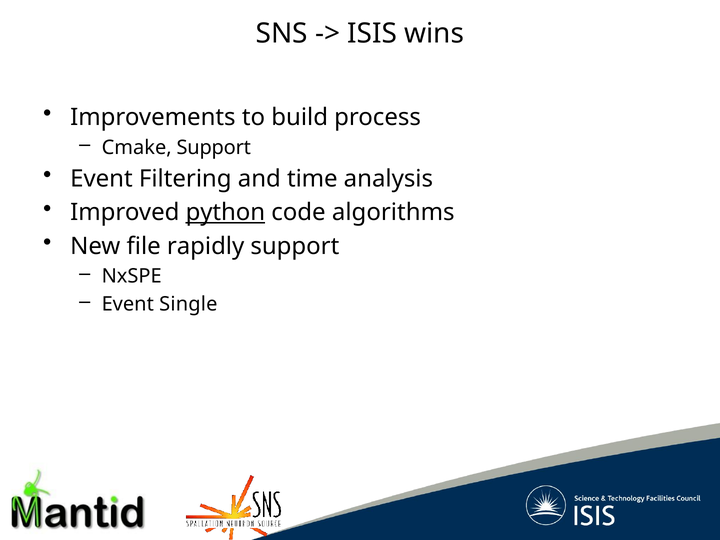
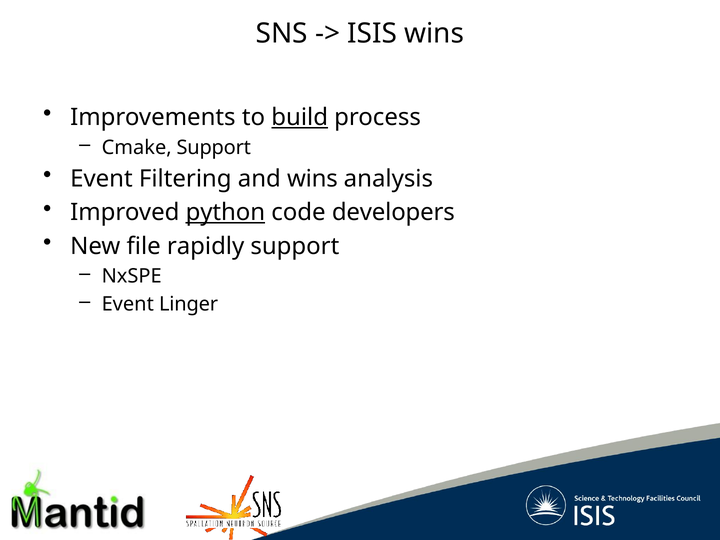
build underline: none -> present
and time: time -> wins
algorithms: algorithms -> developers
Single: Single -> Linger
